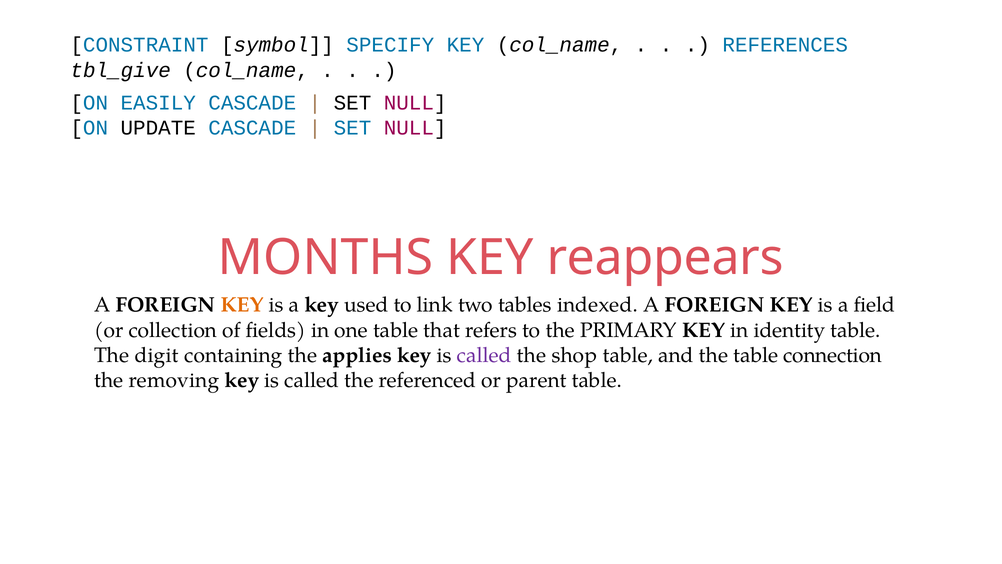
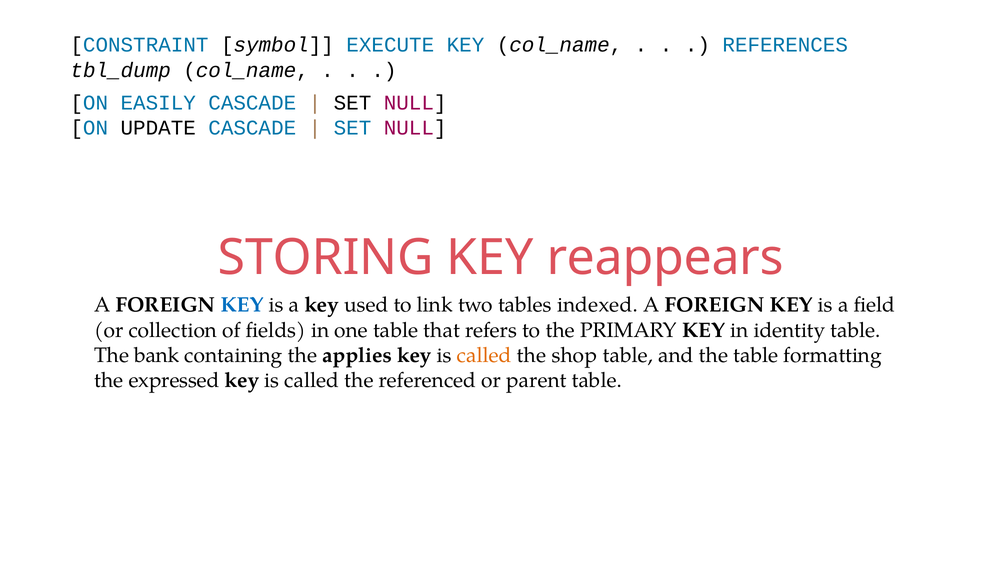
SPECIFY: SPECIFY -> EXECUTE
tbl_give: tbl_give -> tbl_dump
MONTHS: MONTHS -> STORING
KEY at (242, 305) colour: orange -> blue
digit: digit -> bank
called at (484, 355) colour: purple -> orange
connection: connection -> formatting
removing: removing -> expressed
